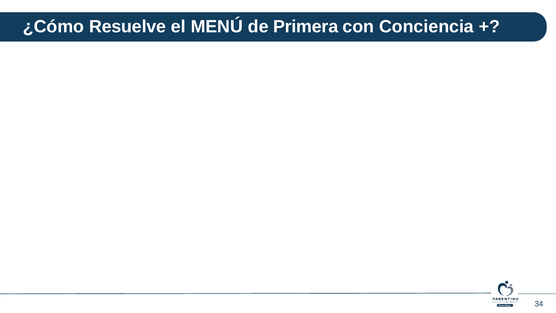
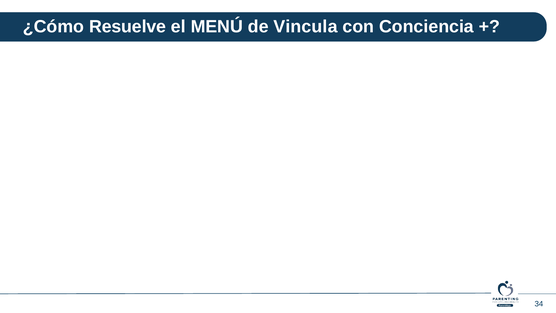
Primera: Primera -> Vincula
